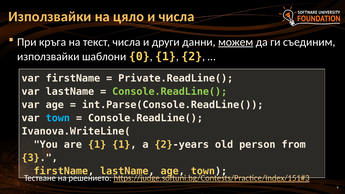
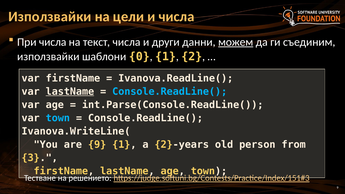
цяло: цяло -> цели
При кръга: кръга -> числа
Private.ReadLine(: Private.ReadLine( -> Ivanova.ReadLine(
lastName at (70, 92) underline: none -> present
Console.ReadLine( at (170, 92) colour: light green -> light blue
are 1: 1 -> 9
